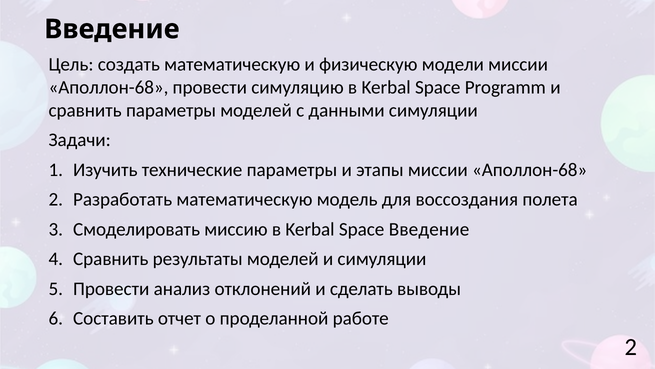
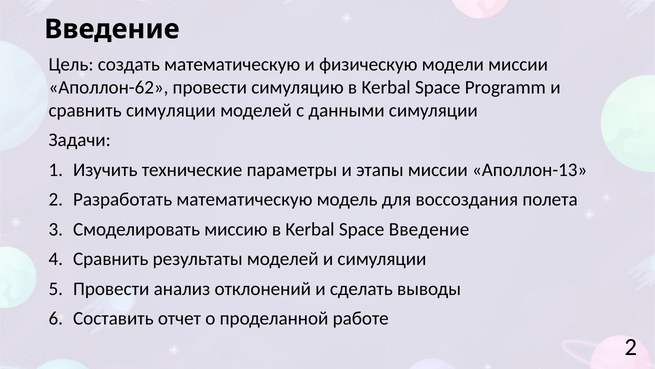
Аполлон-68 at (108, 87): Аполлон-68 -> Аполлон-62
сравнить параметры: параметры -> симуляции
этапы миссии Аполлон-68: Аполлон-68 -> Аполлон-13
